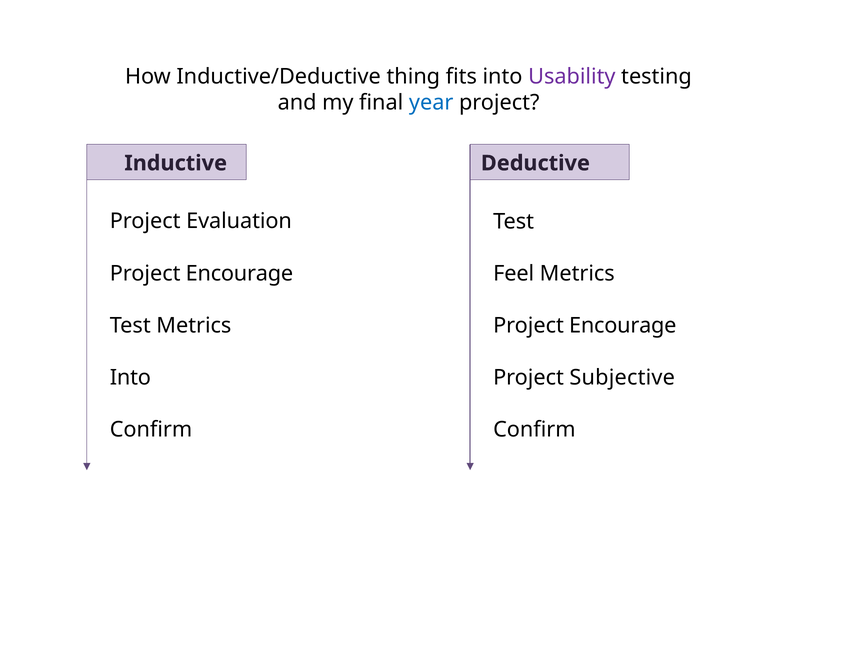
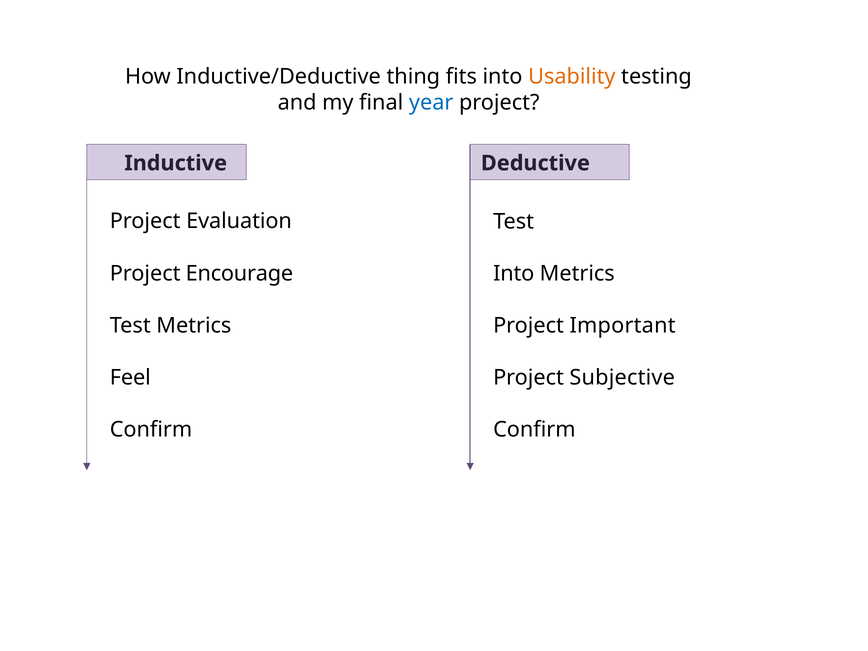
Usability colour: purple -> orange
Feel at (514, 274): Feel -> Into
Encourage at (623, 326): Encourage -> Important
Into at (130, 378): Into -> Feel
